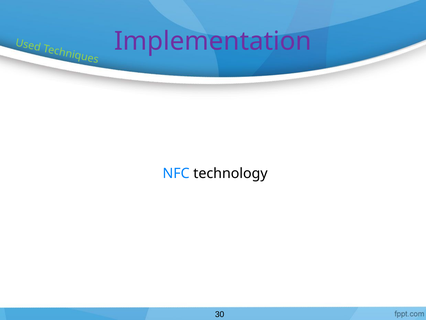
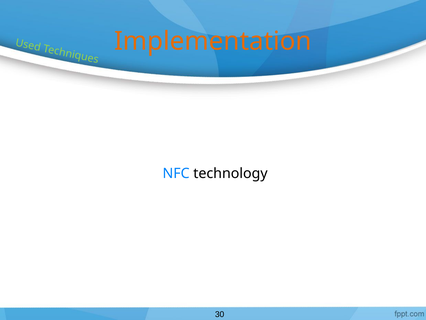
Implementation colour: purple -> orange
